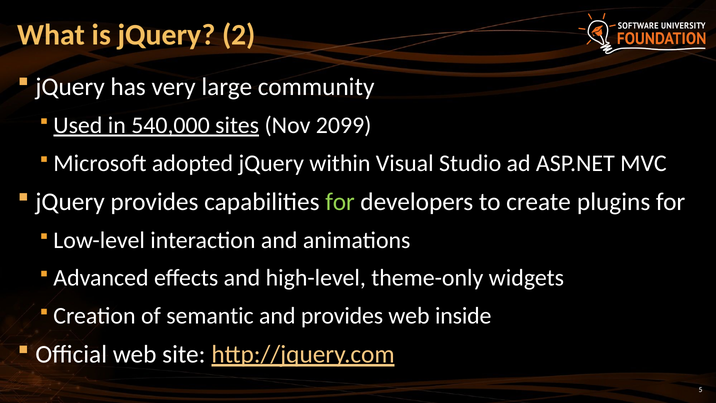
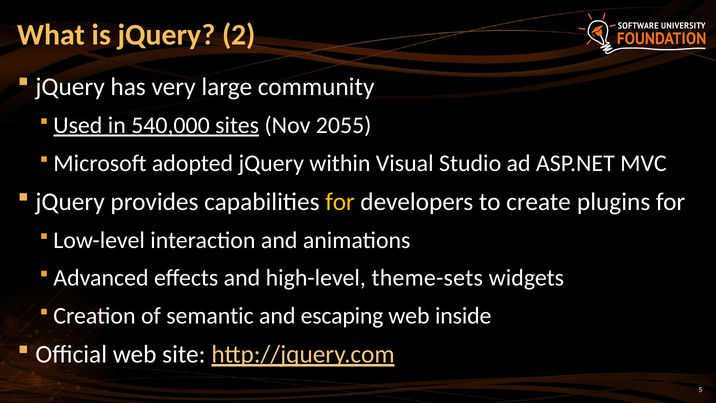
2099: 2099 -> 2055
for at (340, 202) colour: light green -> yellow
theme-only: theme-only -> theme-sets
and provides: provides -> escaping
